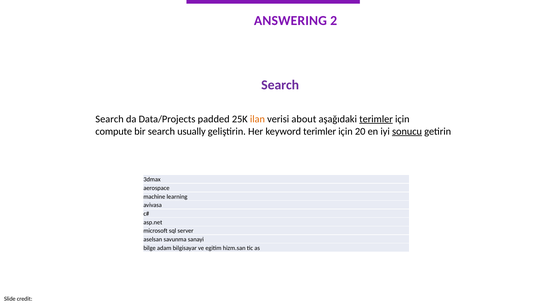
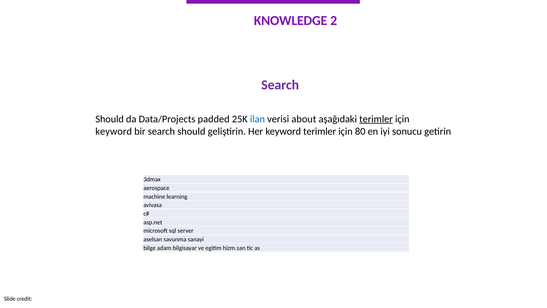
ANSWERING: ANSWERING -> KNOWLEDGE
Search at (110, 119): Search -> Should
ilan colour: orange -> blue
compute at (114, 131): compute -> keyword
search usually: usually -> should
20: 20 -> 80
sonucu underline: present -> none
